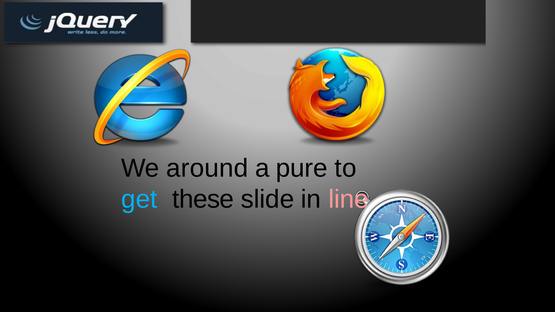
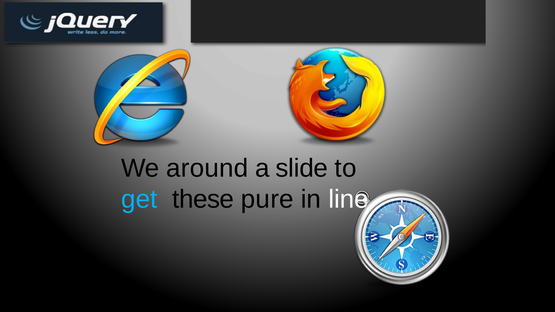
pure: pure -> slide
slide: slide -> pure
line colour: pink -> white
